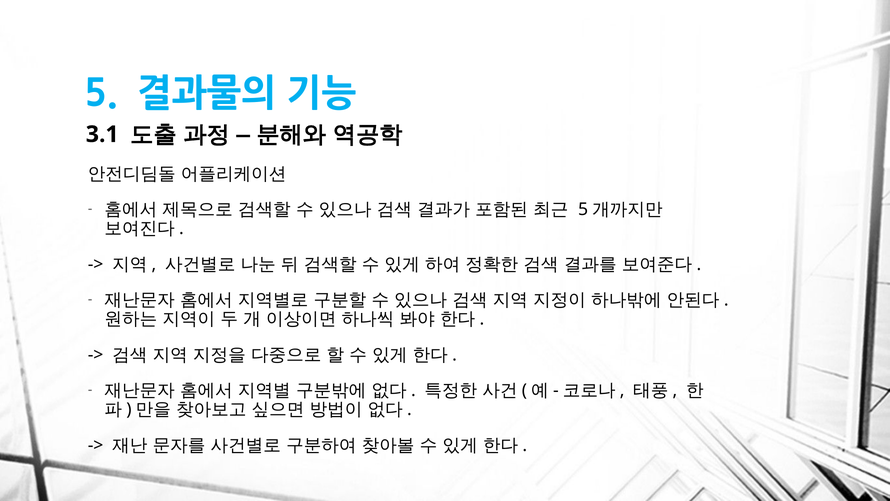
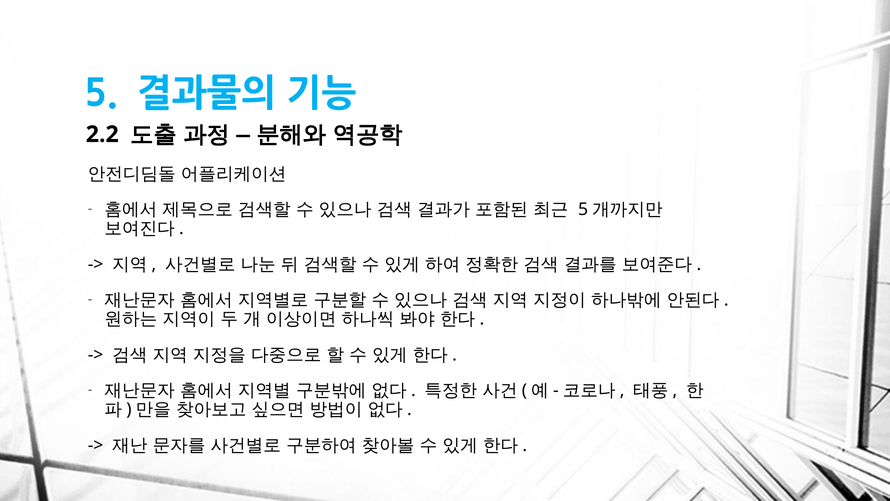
3.1: 3.1 -> 2.2
